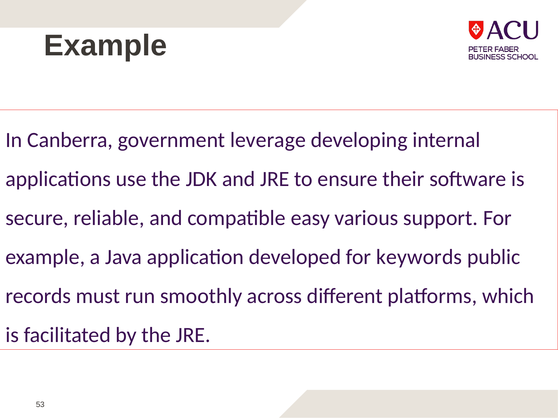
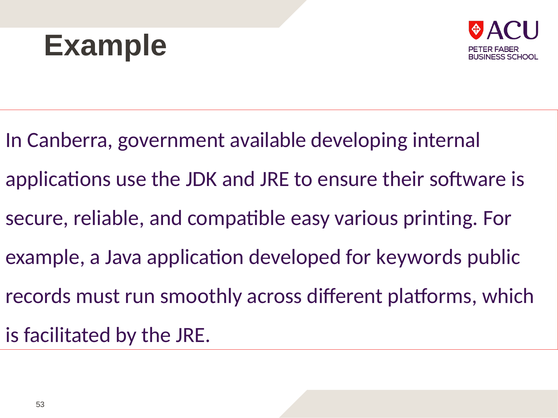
leverage: leverage -> available
support: support -> printing
